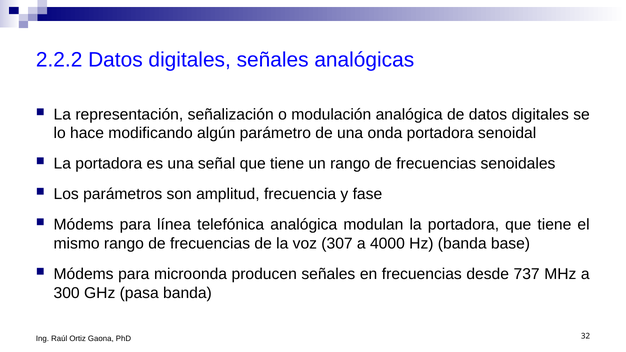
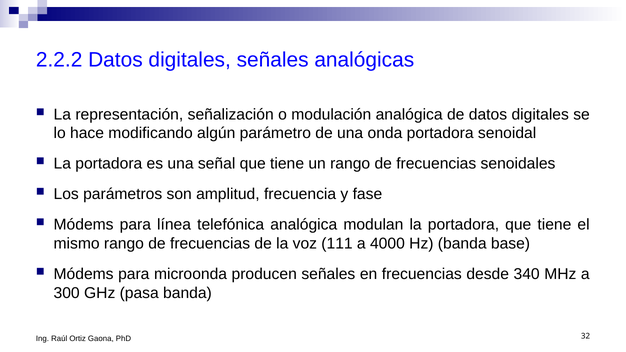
307: 307 -> 111
737: 737 -> 340
